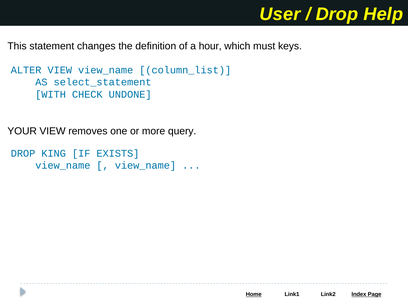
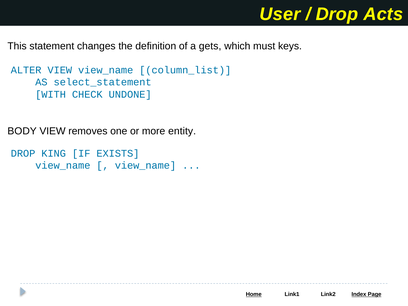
Help: Help -> Acts
hour: hour -> gets
YOUR: YOUR -> BODY
query: query -> entity
